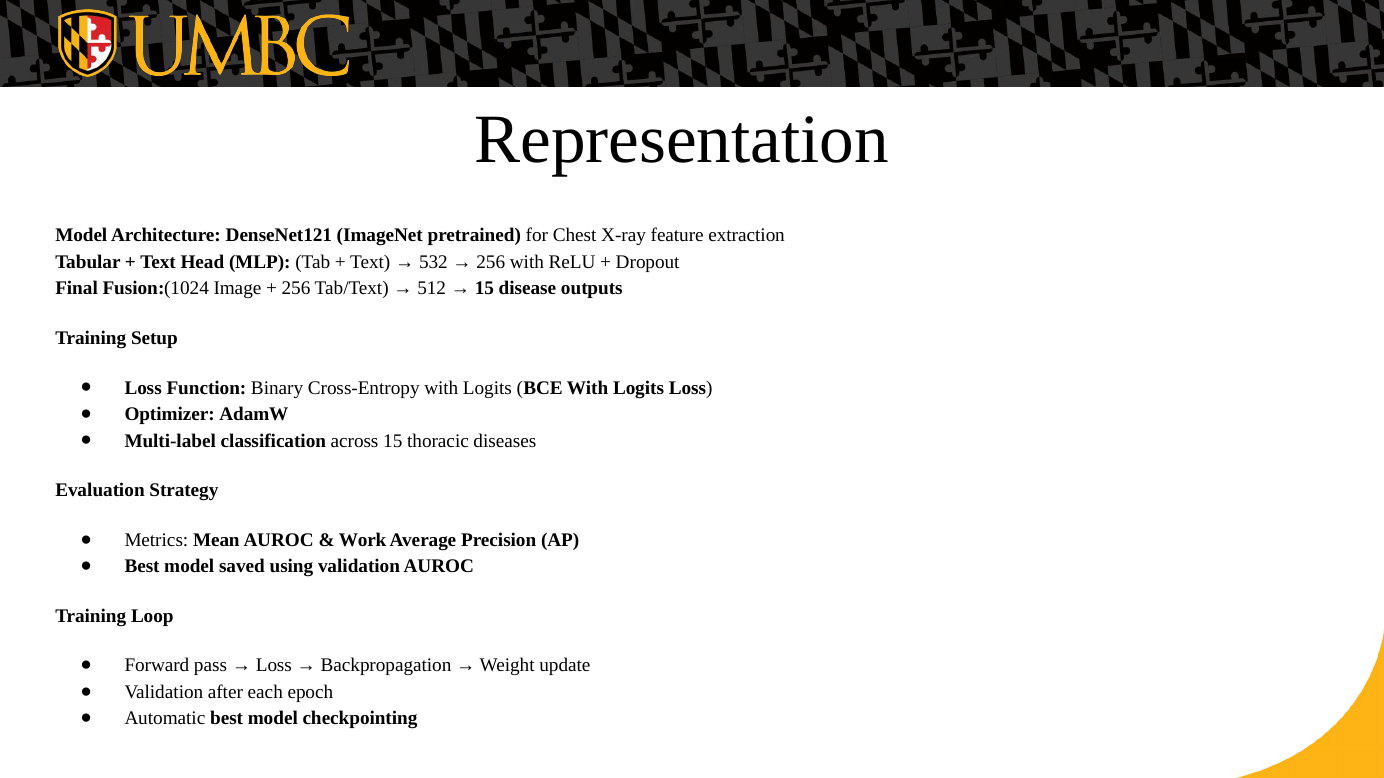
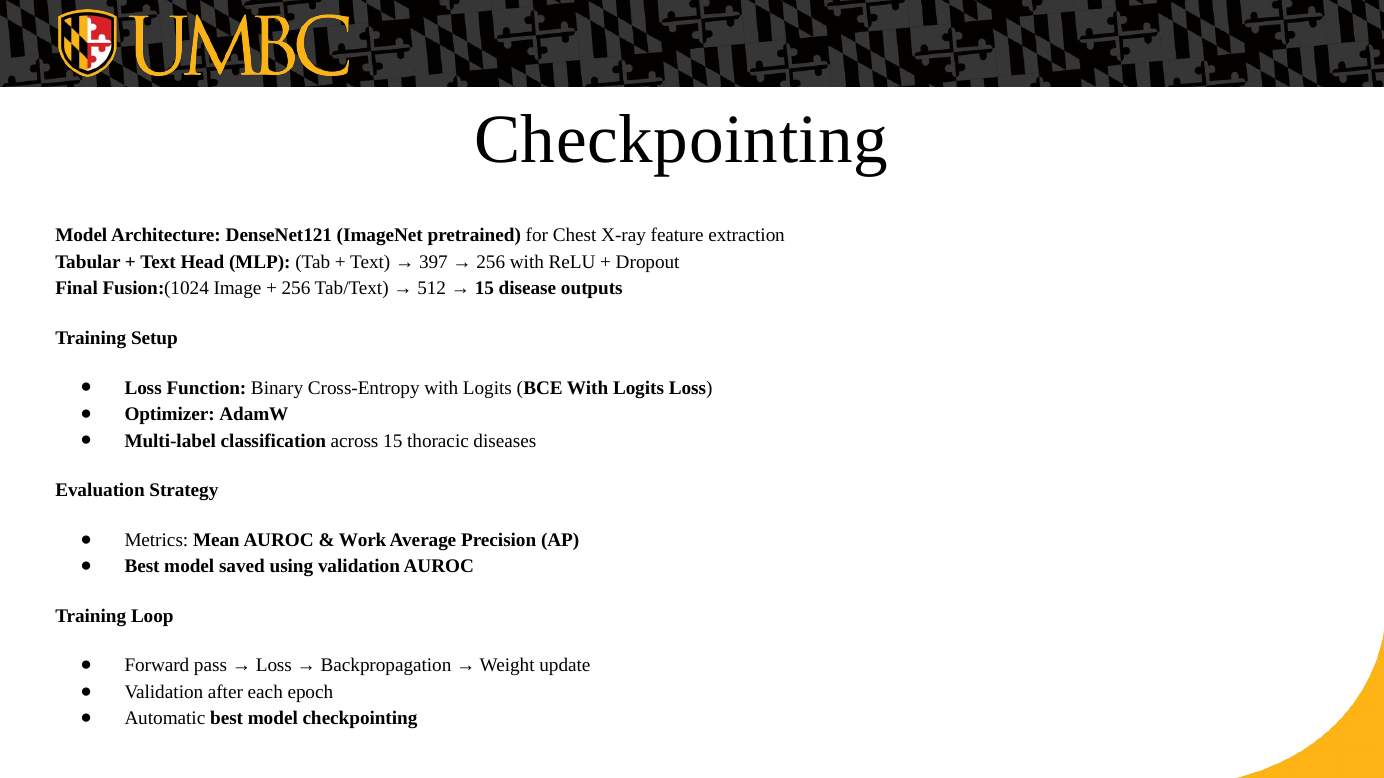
Representation at (682, 140): Representation -> Checkpointing
532: 532 -> 397
